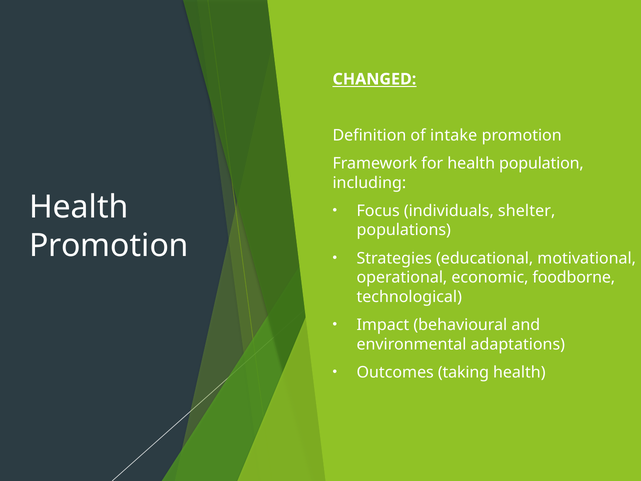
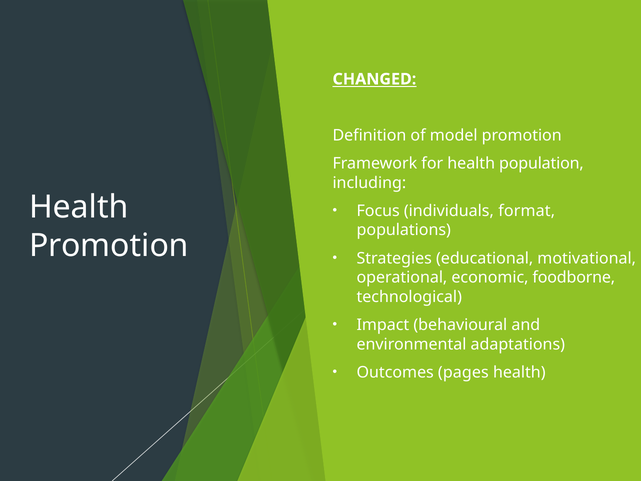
intake: intake -> model
shelter: shelter -> format
taking: taking -> pages
